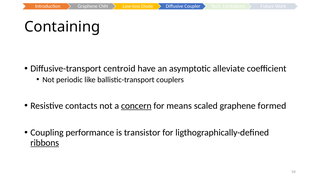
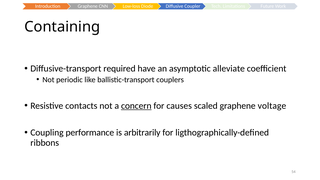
centroid: centroid -> required
means: means -> causes
formed: formed -> voltage
transistor: transistor -> arbitrarily
ribbons underline: present -> none
